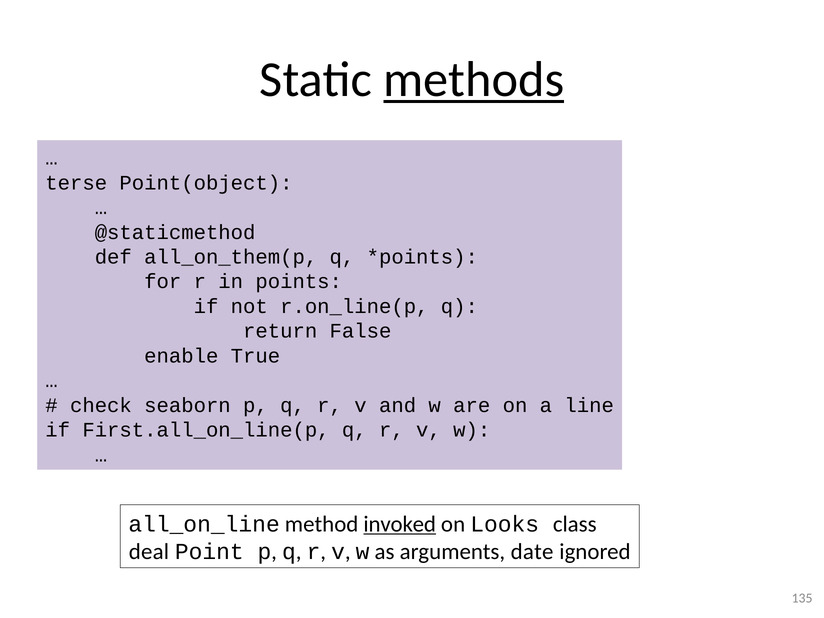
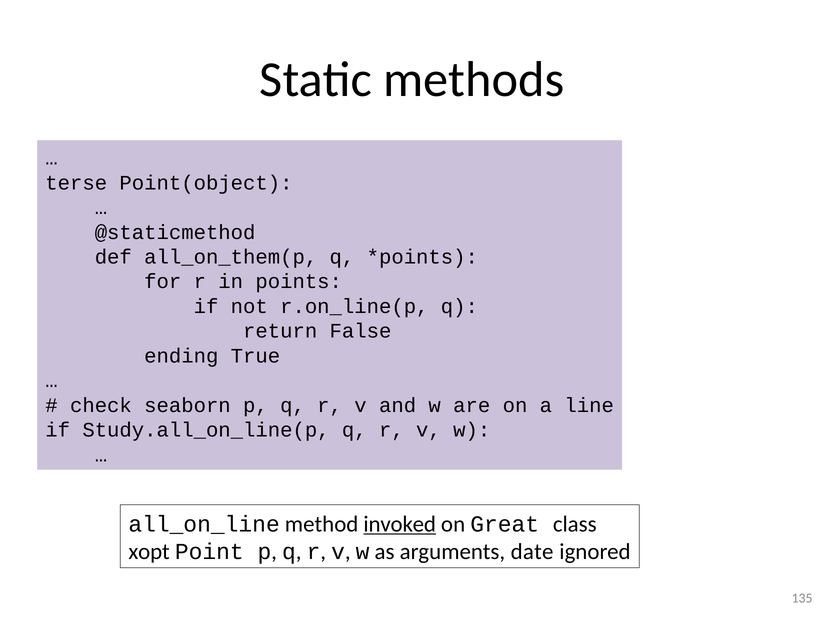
methods underline: present -> none
enable: enable -> ending
First.all_on_line(p: First.all_on_line(p -> Study.all_on_line(p
Looks: Looks -> Great
deal: deal -> xopt
